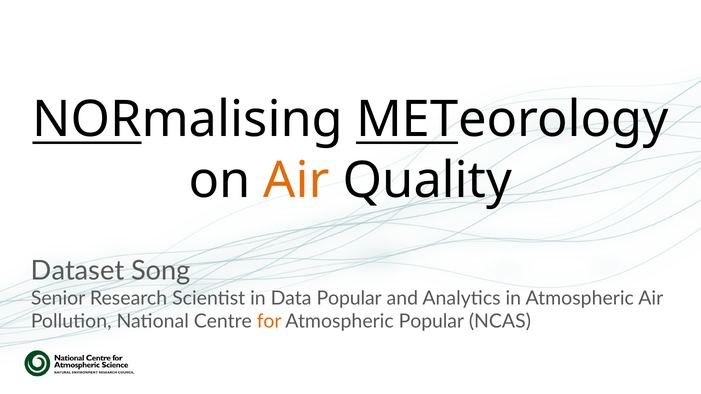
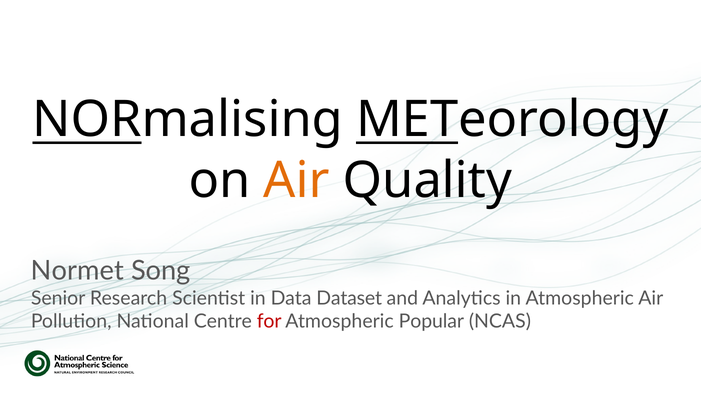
Dataset: Dataset -> Normet
Data Popular: Popular -> Dataset
for colour: orange -> red
